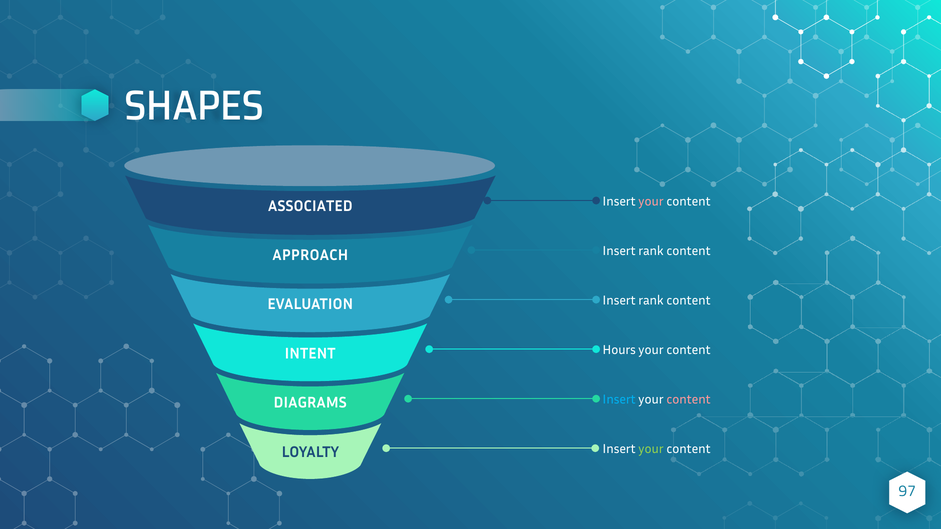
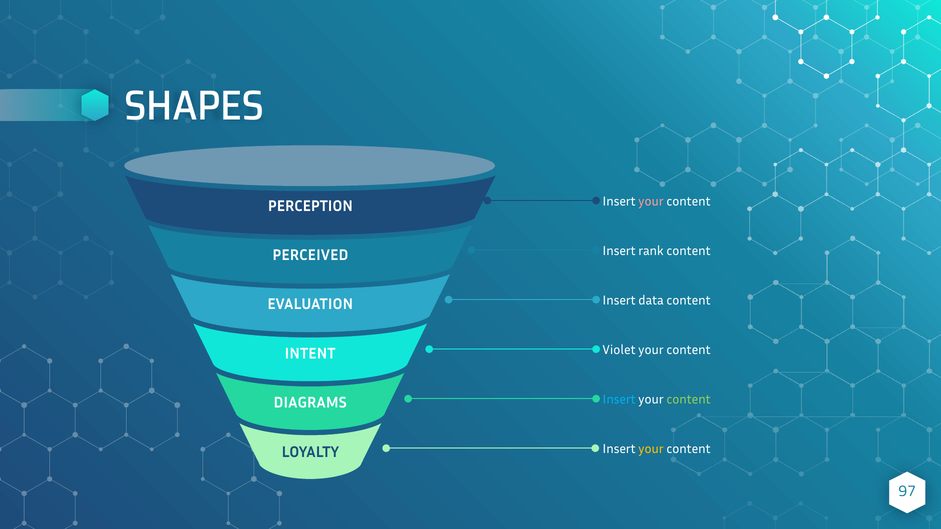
ASSOCIATED: ASSOCIATED -> PERCEPTION
APPROACH: APPROACH -> PERCEIVED
rank at (651, 301): rank -> data
Hours: Hours -> Violet
content at (689, 400) colour: pink -> light green
your at (651, 449) colour: light green -> yellow
